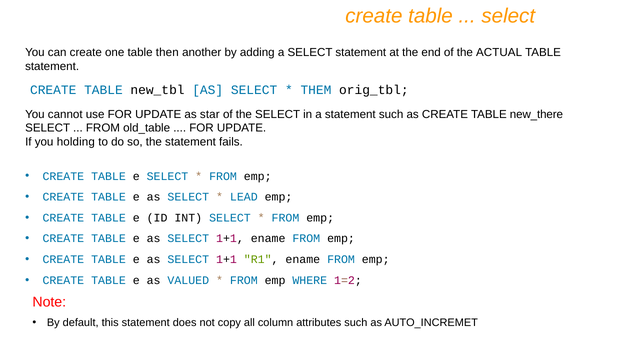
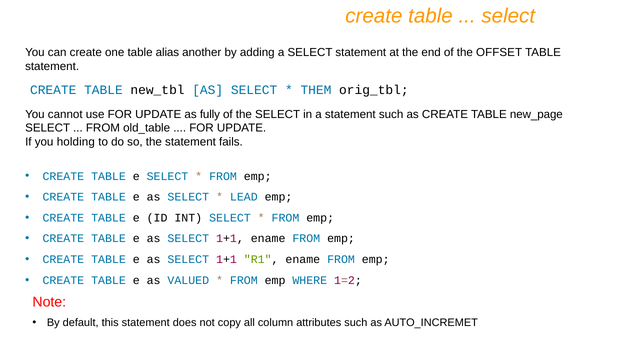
then: then -> alias
ACTUAL: ACTUAL -> OFFSET
star: star -> fully
new_there: new_there -> new_page
